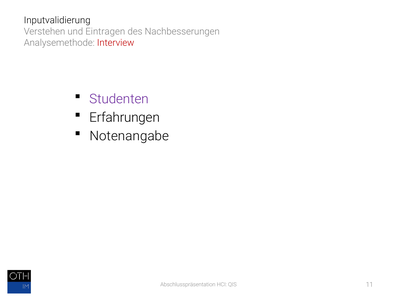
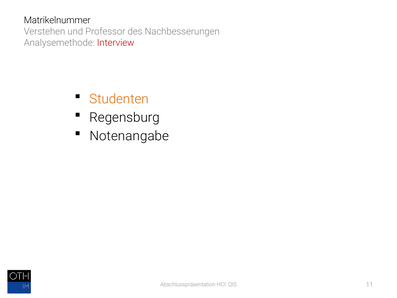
Inputvalidierung: Inputvalidierung -> Matrikelnummer
Eintragen: Eintragen -> Professor
Studenten colour: purple -> orange
Erfahrungen: Erfahrungen -> Regensburg
